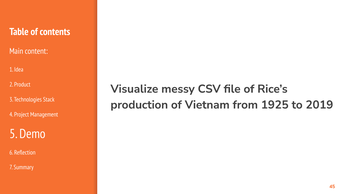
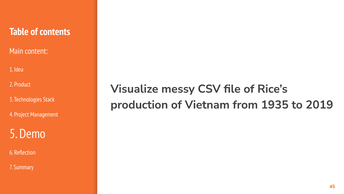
1925: 1925 -> 1935
